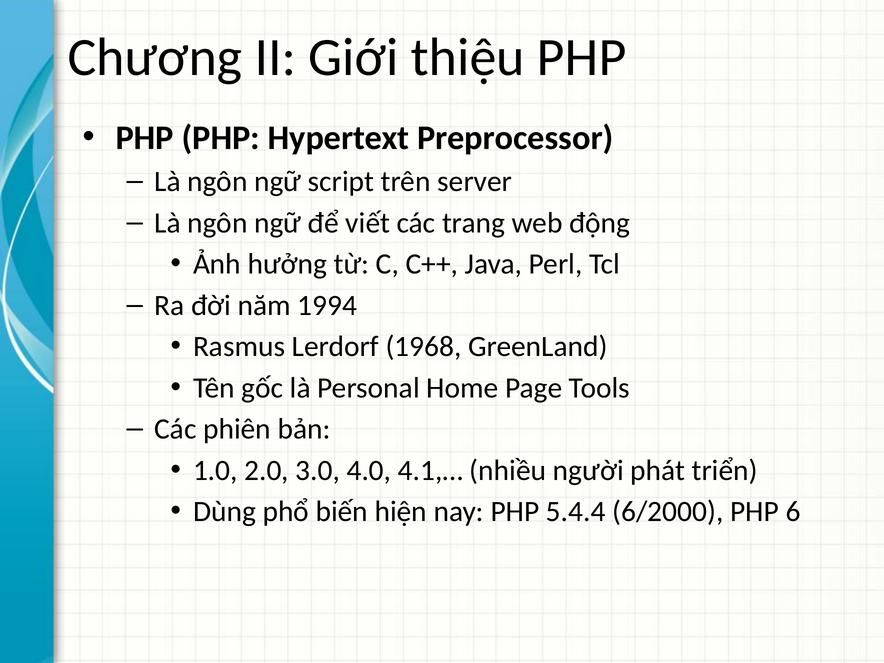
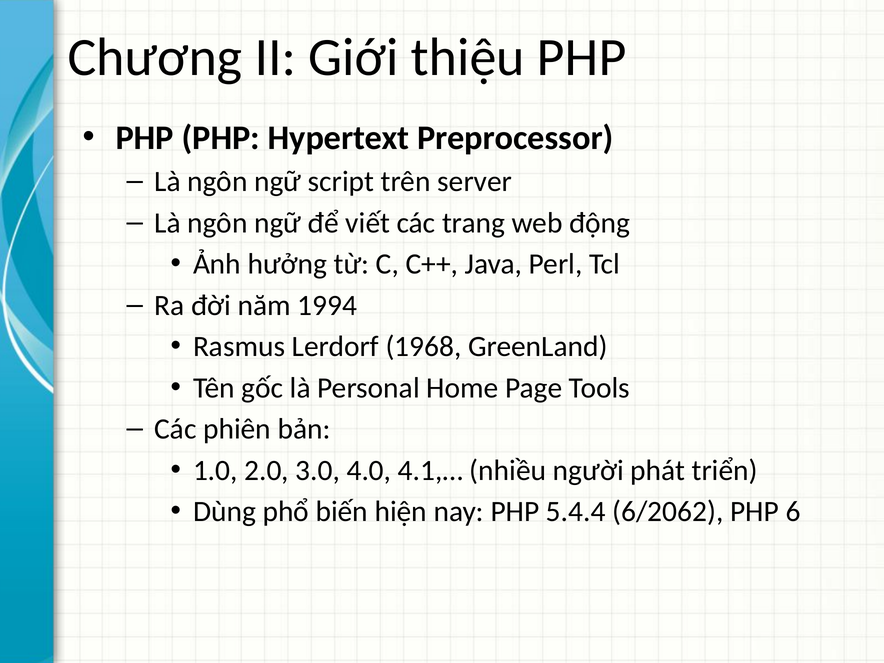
6/2000: 6/2000 -> 6/2062
